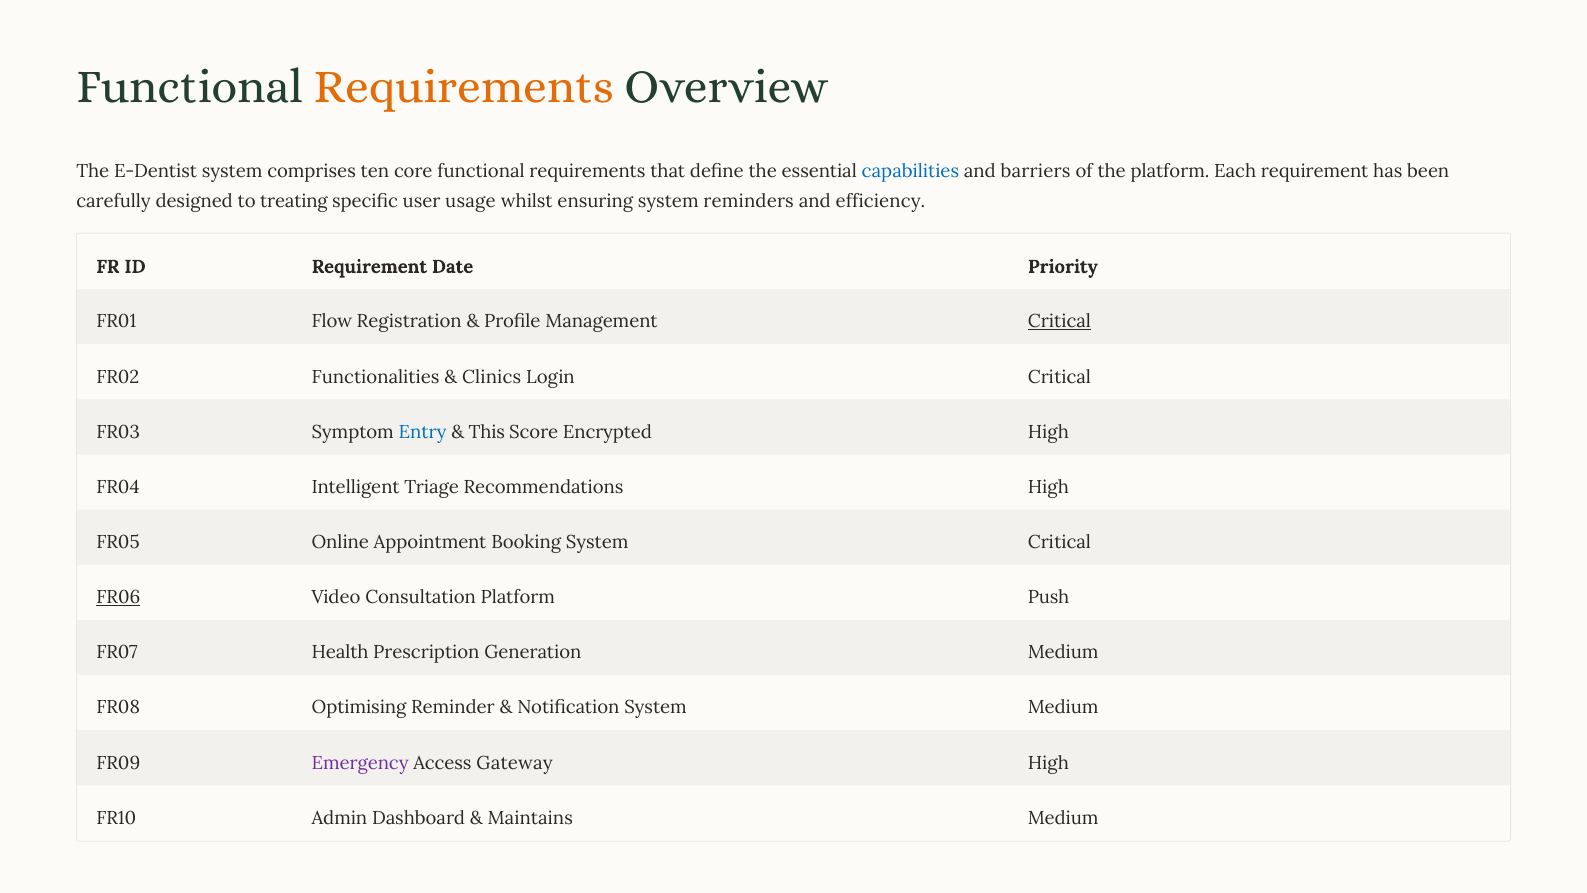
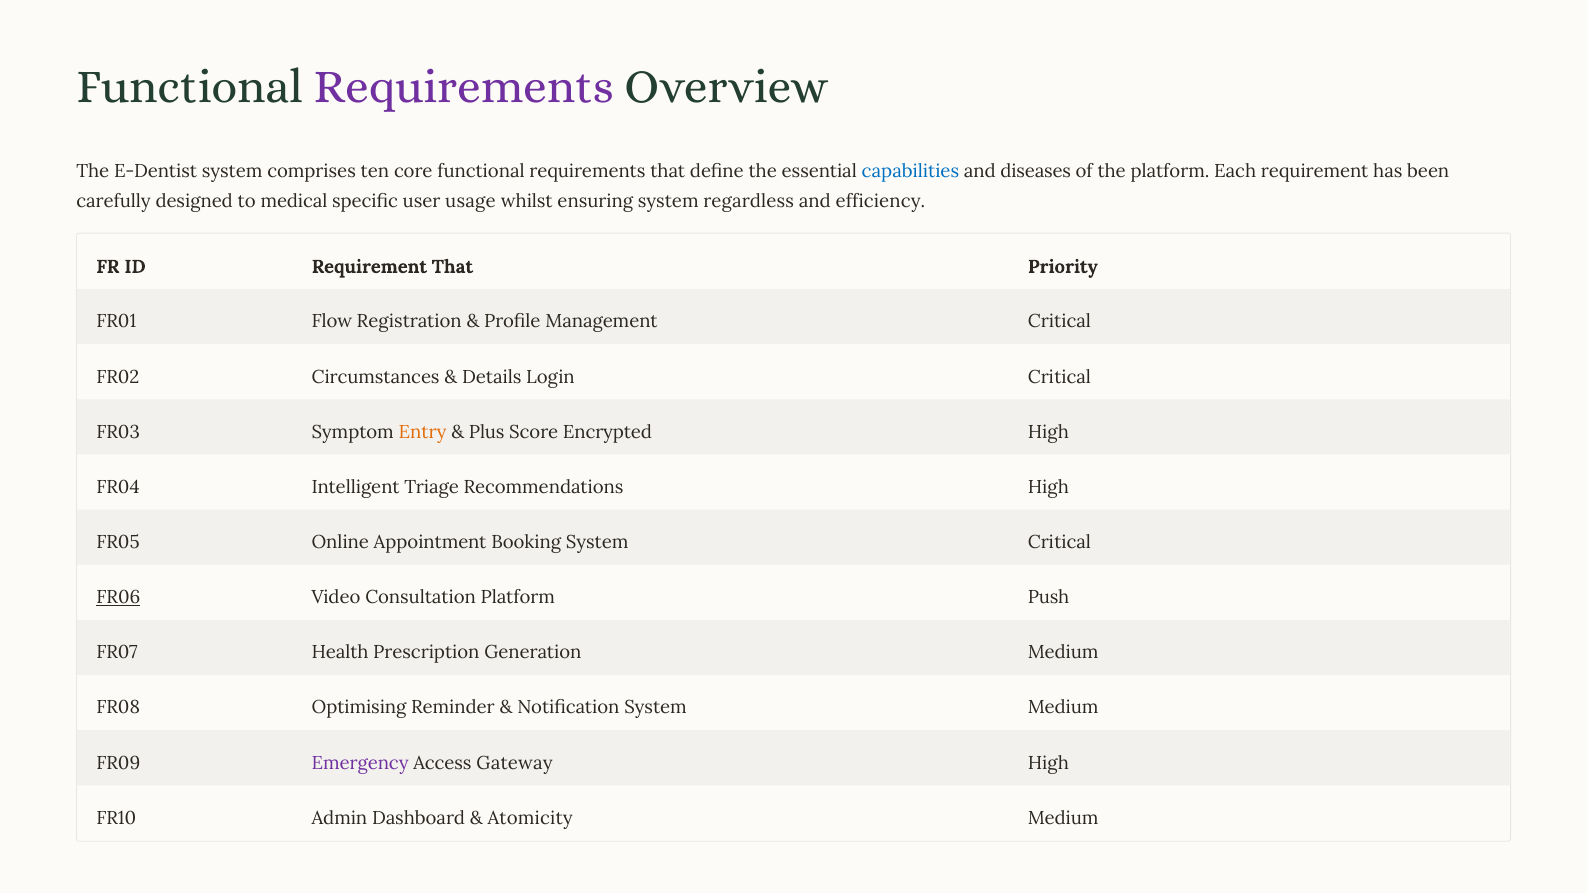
Requirements at (464, 87) colour: orange -> purple
barriers: barriers -> diseases
treating: treating -> medical
reminders: reminders -> regardless
Requirement Date: Date -> That
Critical at (1059, 322) underline: present -> none
Functionalities: Functionalities -> Circumstances
Clinics: Clinics -> Details
Entry colour: blue -> orange
This: This -> Plus
Maintains: Maintains -> Atomicity
